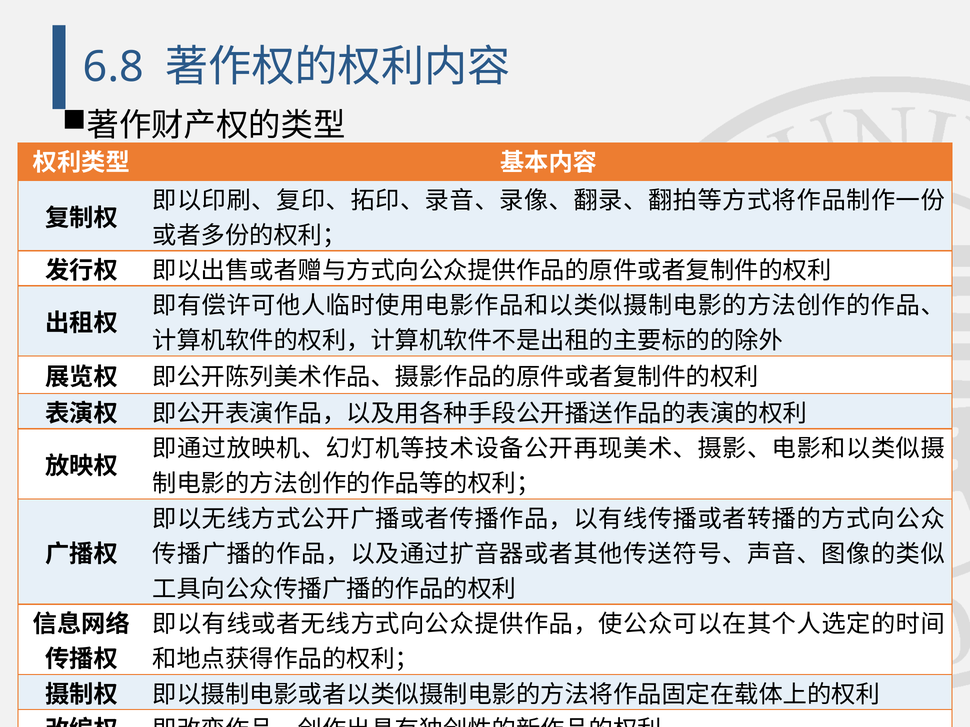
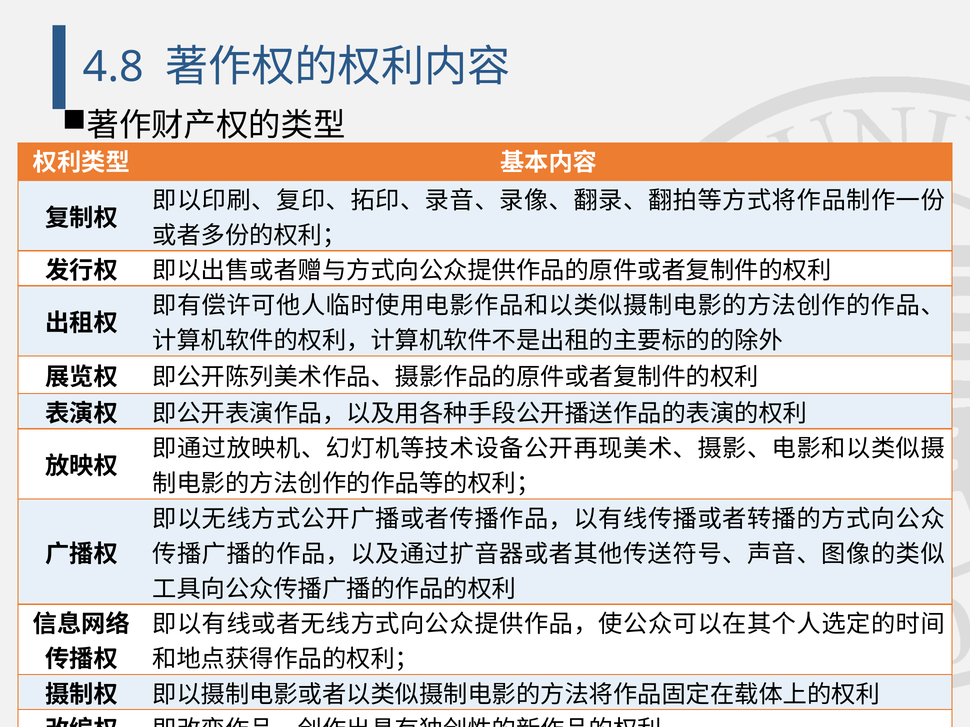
6.8: 6.8 -> 4.8
